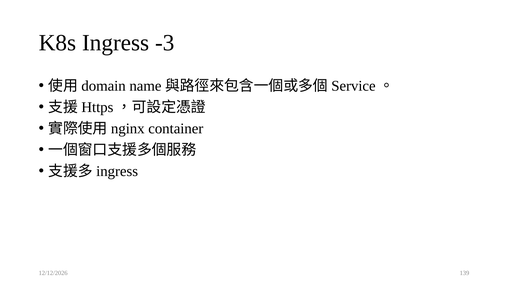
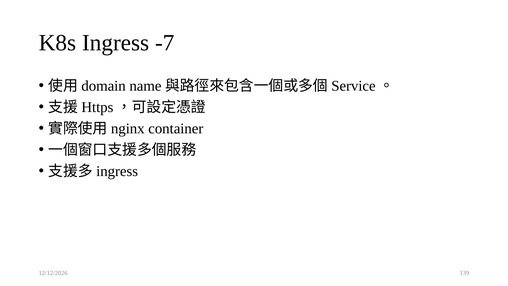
-3: -3 -> -7
